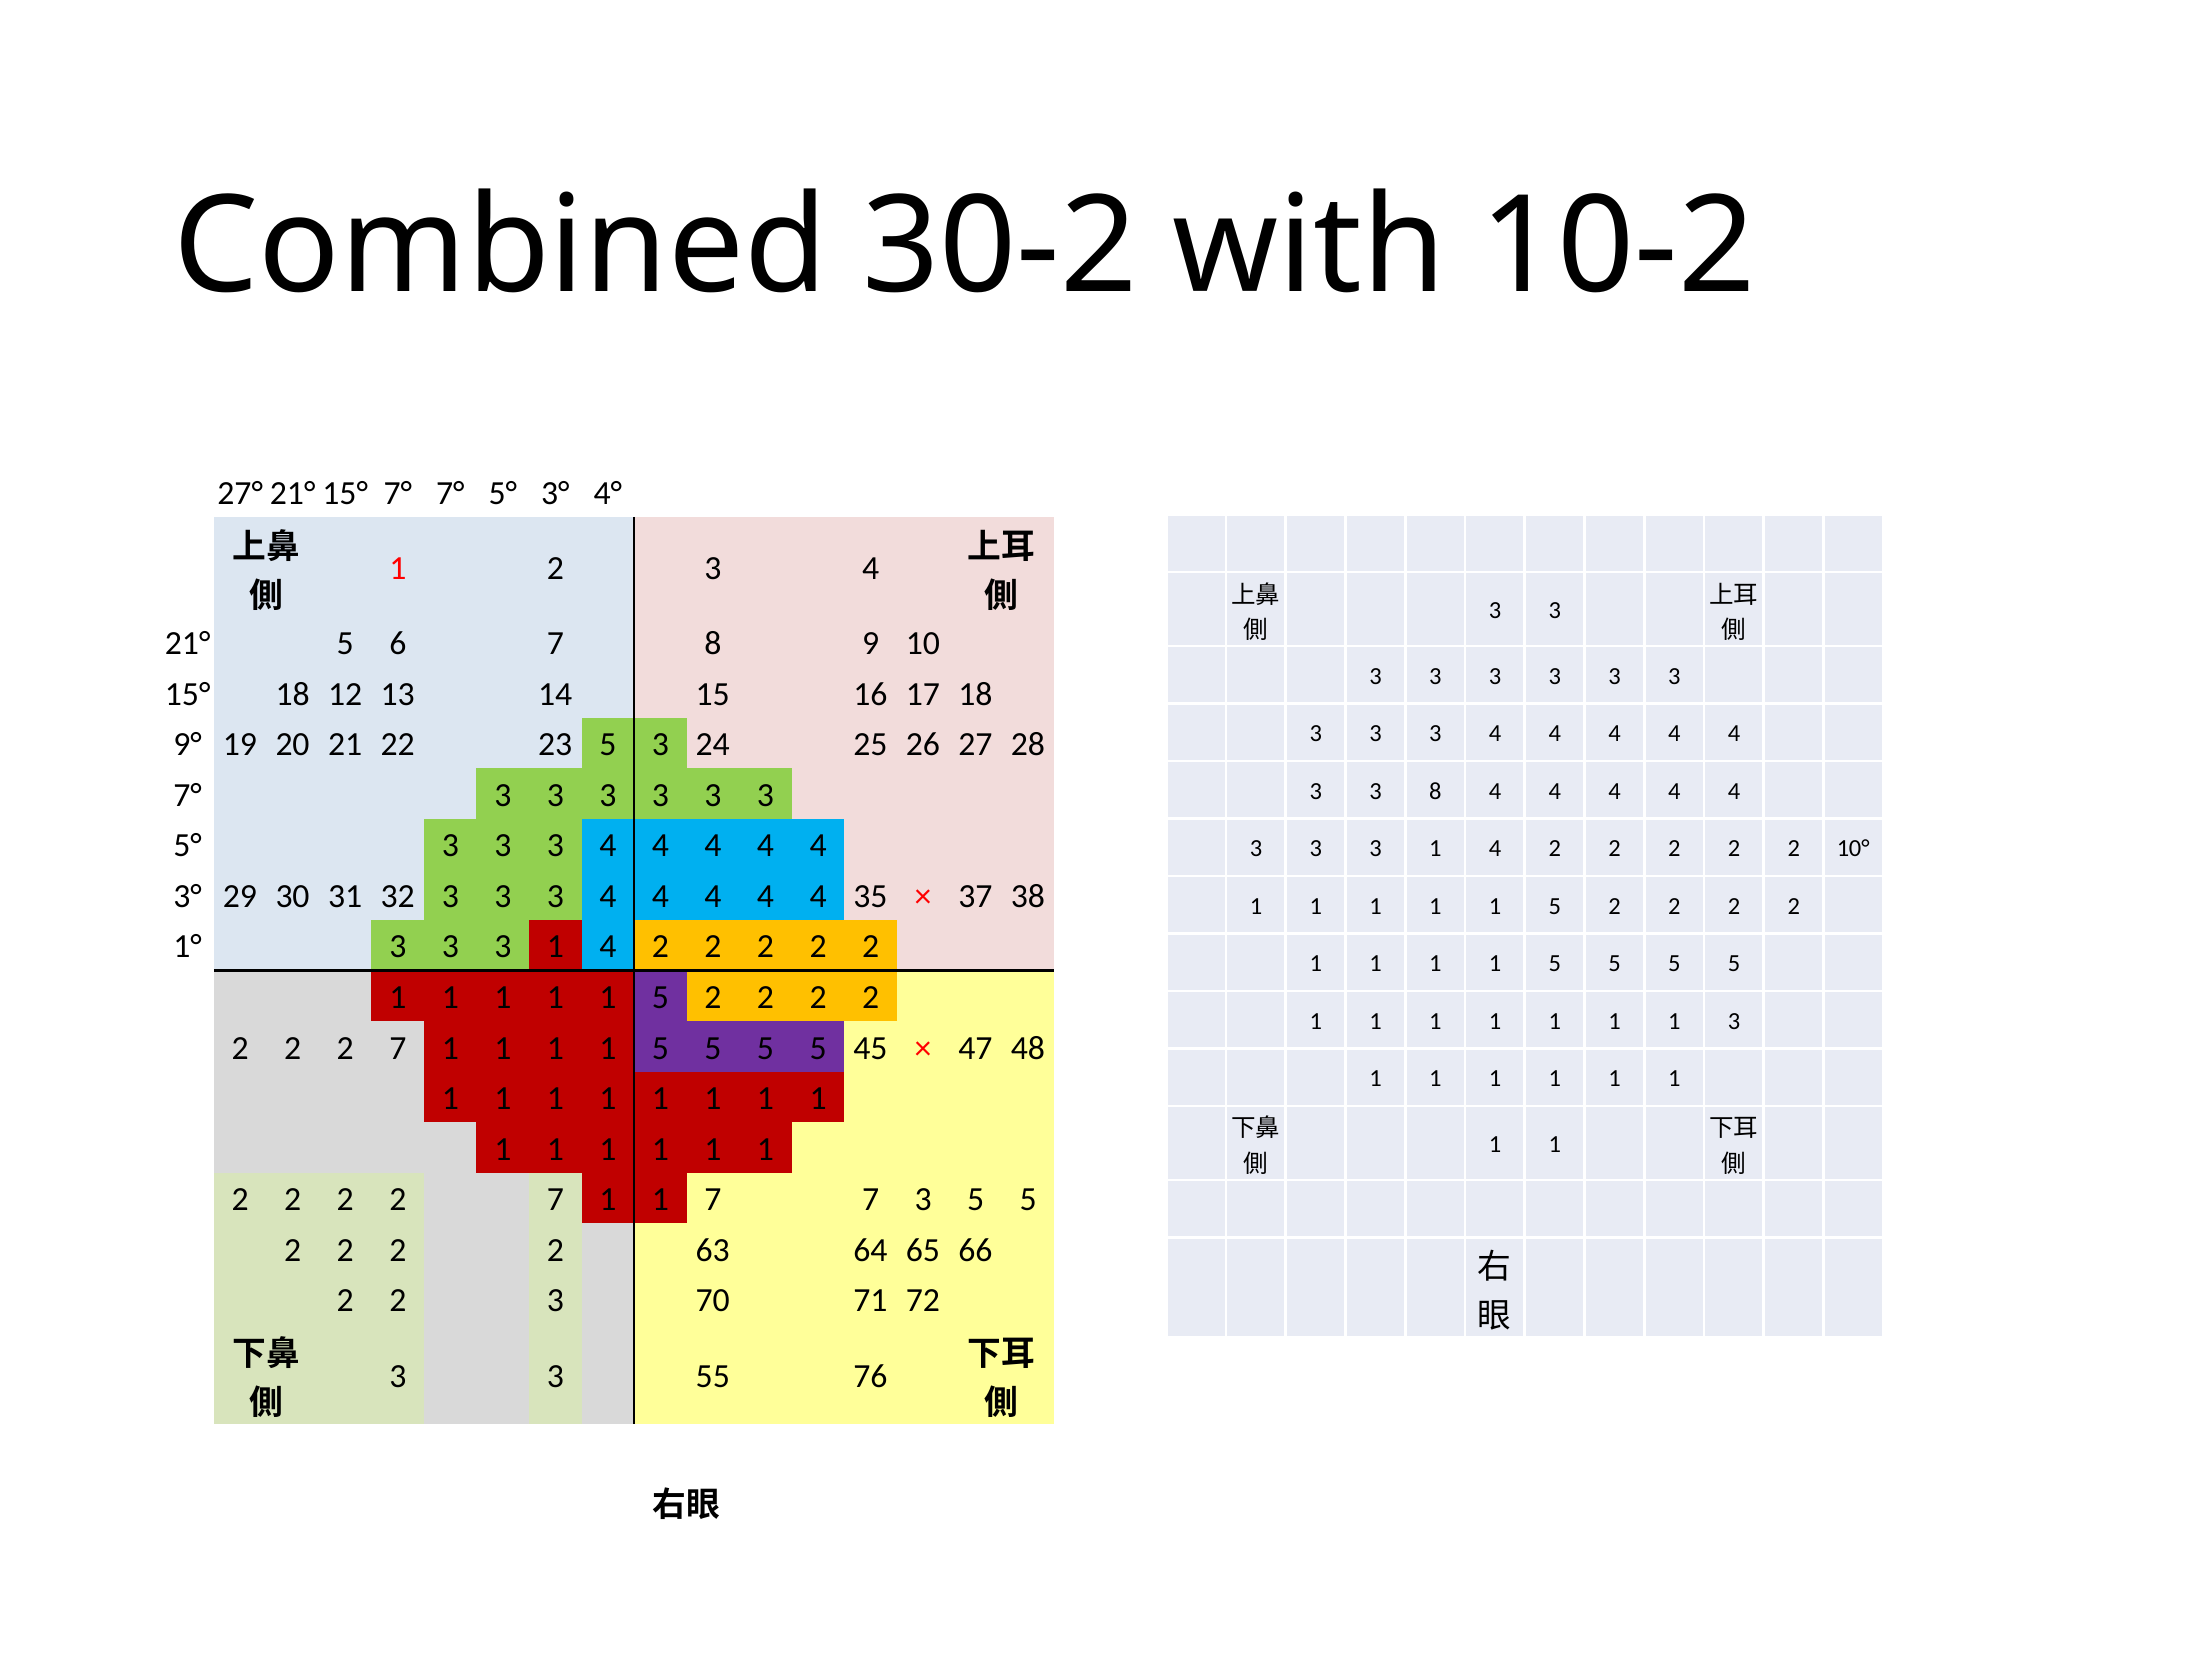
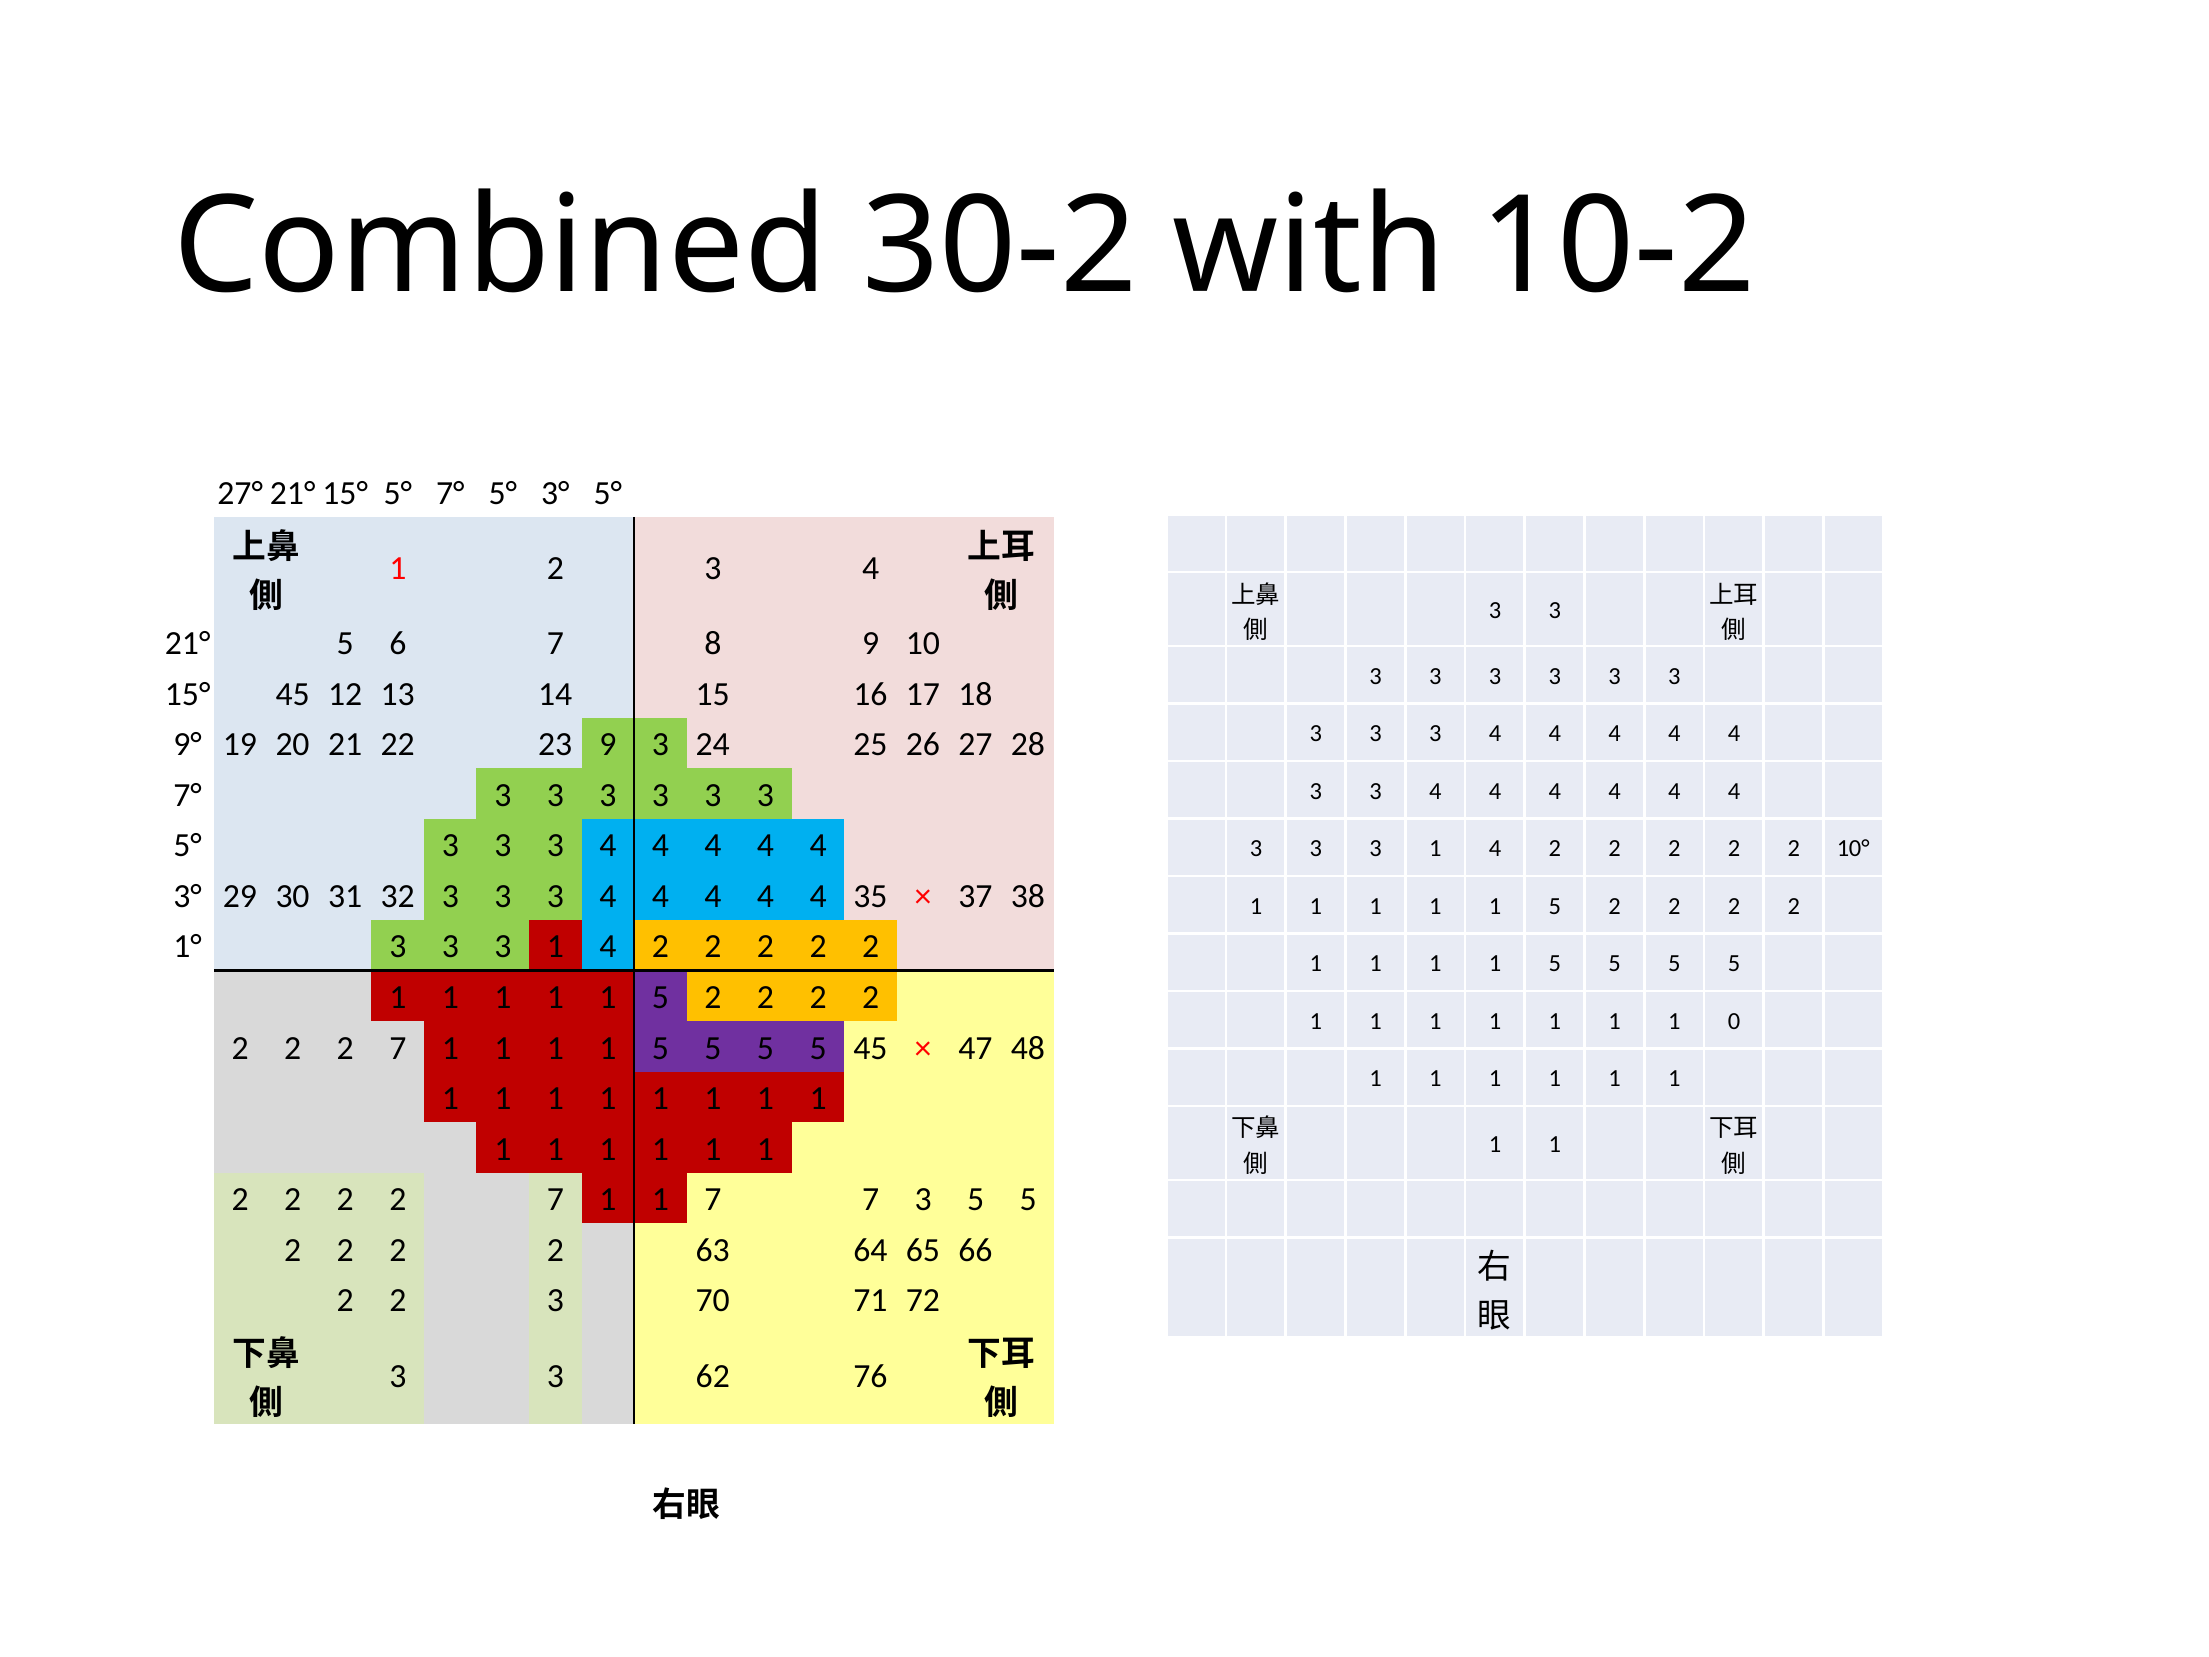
7° at (398, 493): 7° -> 5°
3° 4°: 4° -> 5°
15° 18: 18 -> 45
23 5: 5 -> 9
8 at (1435, 791): 8 -> 4
1 3: 3 -> 0
55: 55 -> 62
